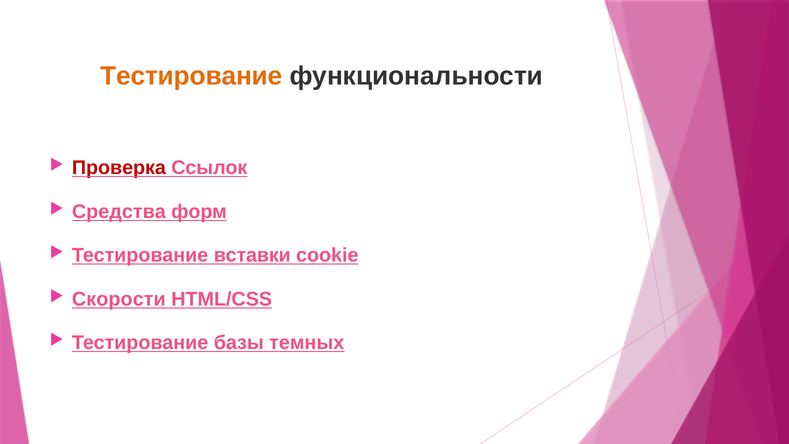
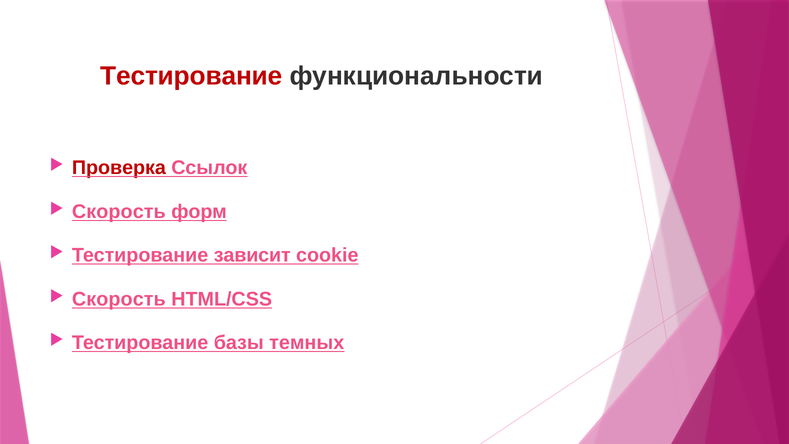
Тестирование at (191, 76) colour: orange -> red
Средства at (119, 212): Средства -> Скорость
вставки: вставки -> зависит
Скорости at (119, 299): Скорости -> Скорость
